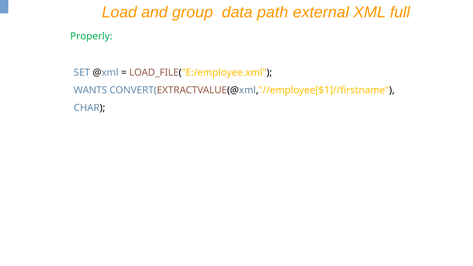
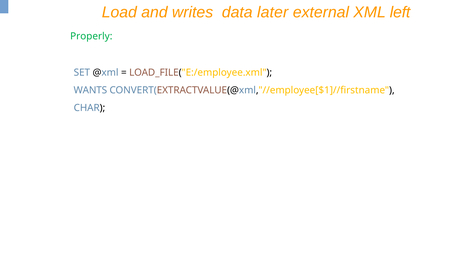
group: group -> writes
path: path -> later
full: full -> left
